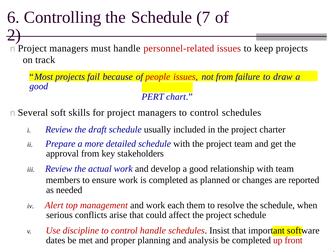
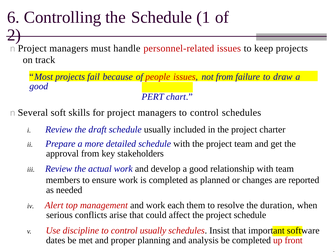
7: 7 -> 1
resolve the schedule: schedule -> duration
control handle: handle -> usually
